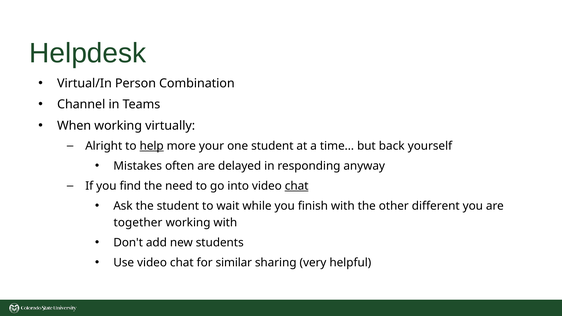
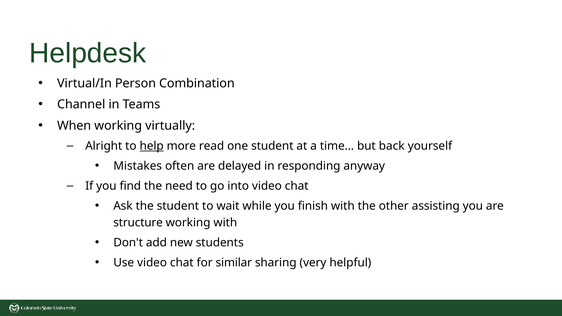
your: your -> read
chat at (297, 186) underline: present -> none
different: different -> assisting
together: together -> structure
